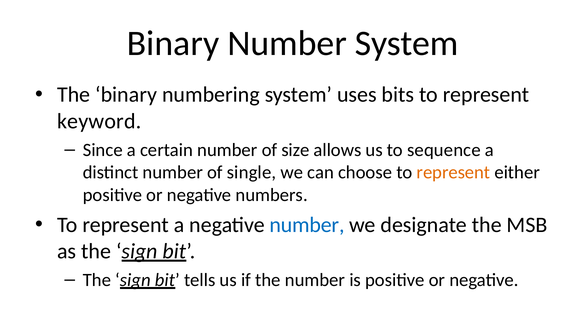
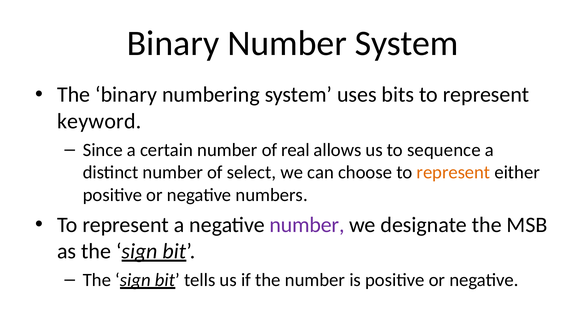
size: size -> real
single: single -> select
number at (307, 224) colour: blue -> purple
